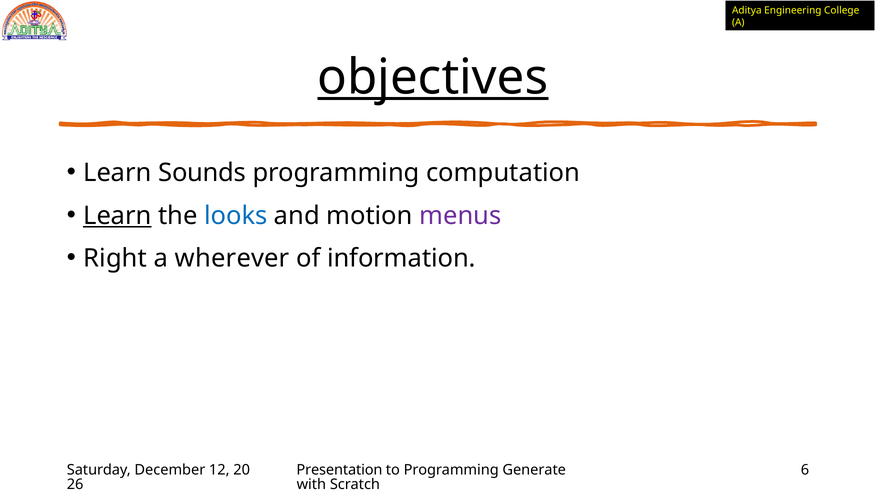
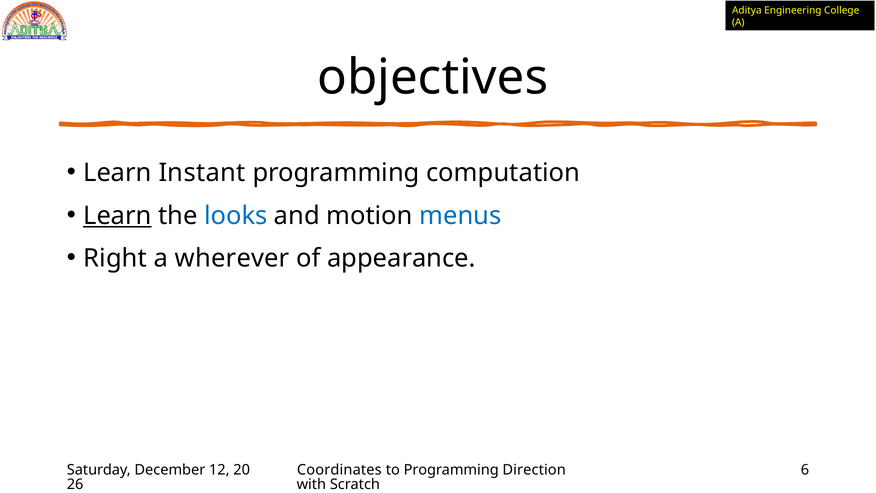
objectives underline: present -> none
Sounds: Sounds -> Instant
menus colour: purple -> blue
information: information -> appearance
Presentation: Presentation -> Coordinates
Generate: Generate -> Direction
